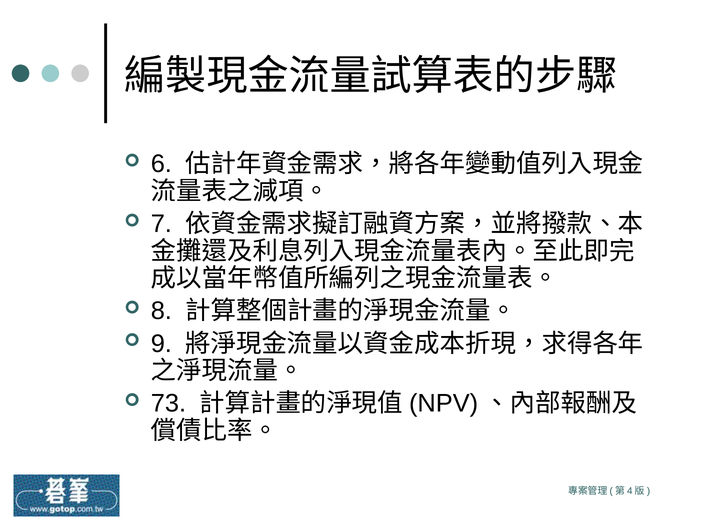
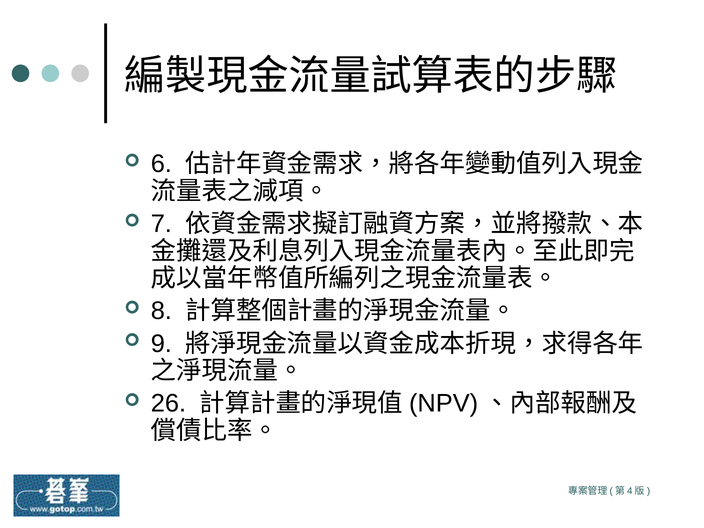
73: 73 -> 26
